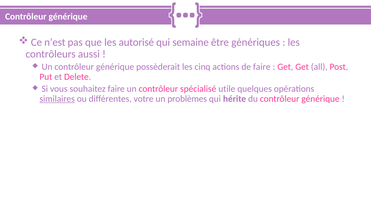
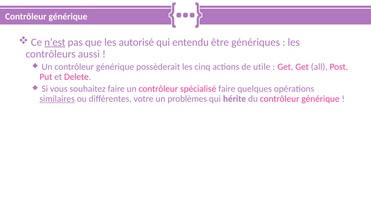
n’est underline: none -> present
semaine: semaine -> entendu
de faire: faire -> utile
spécialisé utile: utile -> faire
